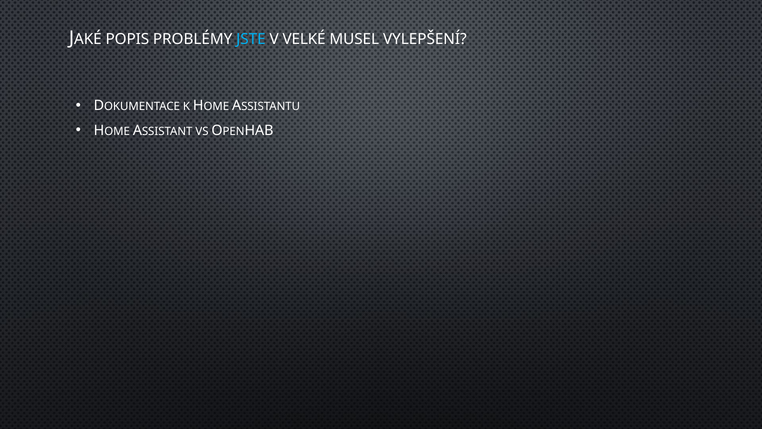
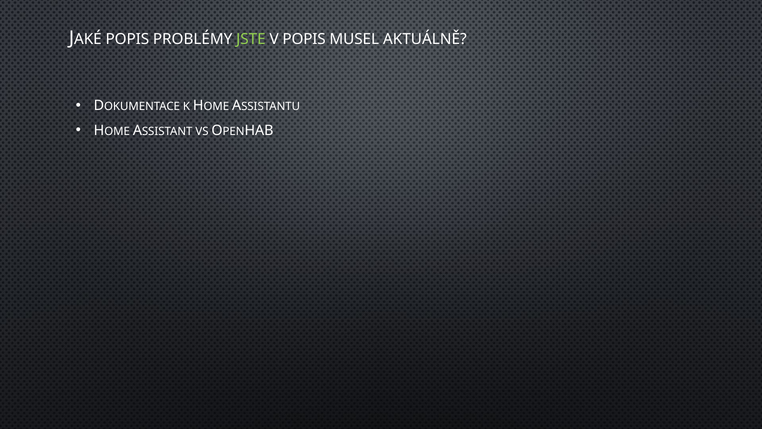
JSTE colour: light blue -> light green
V VELKÉ: VELKÉ -> POPIS
VYLEPŠENÍ: VYLEPŠENÍ -> AKTUÁLNĚ
